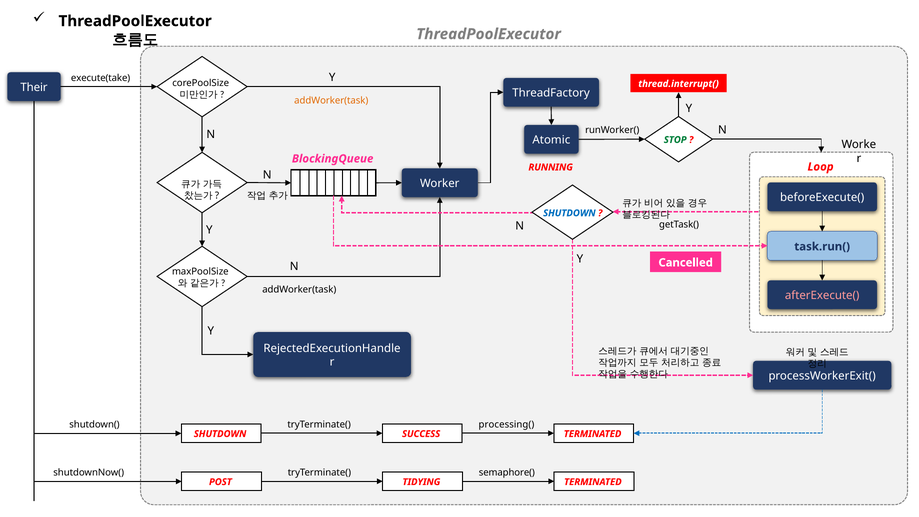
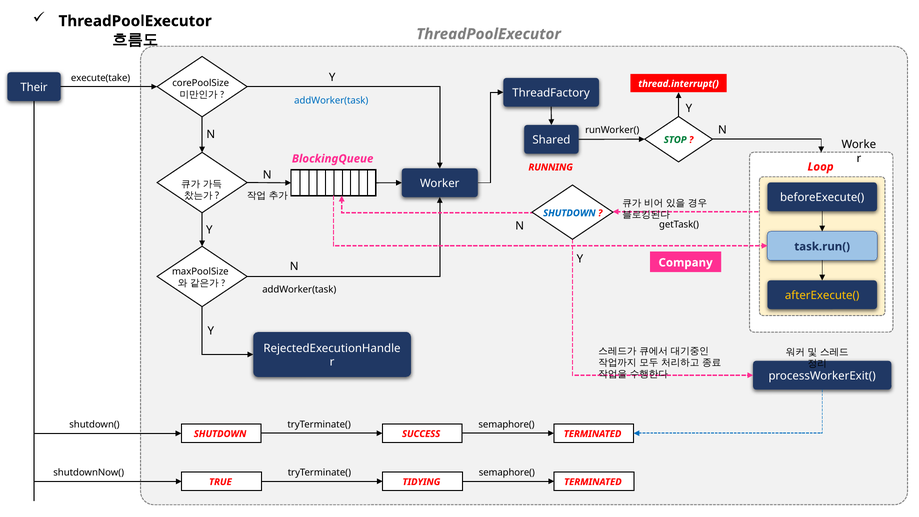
addWorker(task at (331, 100) colour: orange -> blue
Atomic: Atomic -> Shared
Cancelled: Cancelled -> Company
afterExecute( colour: pink -> yellow
processing( at (506, 424): processing( -> semaphore(
POST: POST -> TRUE
